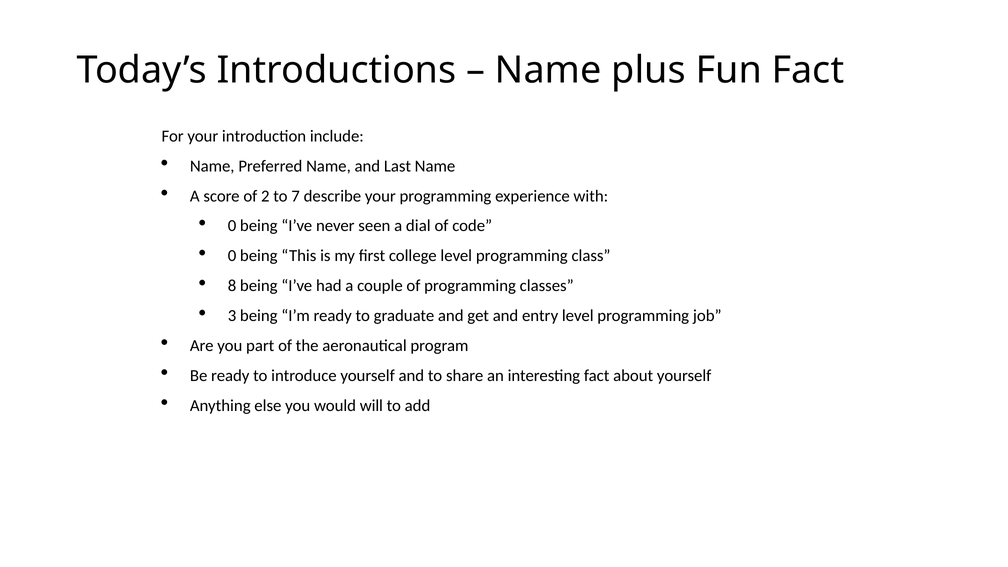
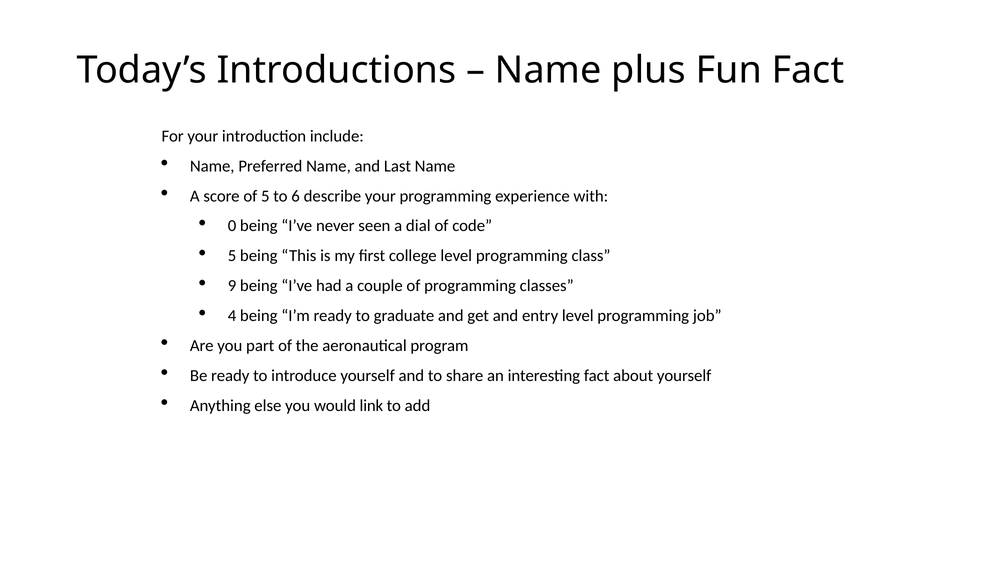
of 2: 2 -> 5
7: 7 -> 6
0 at (232, 256): 0 -> 5
8: 8 -> 9
3: 3 -> 4
will: will -> link
